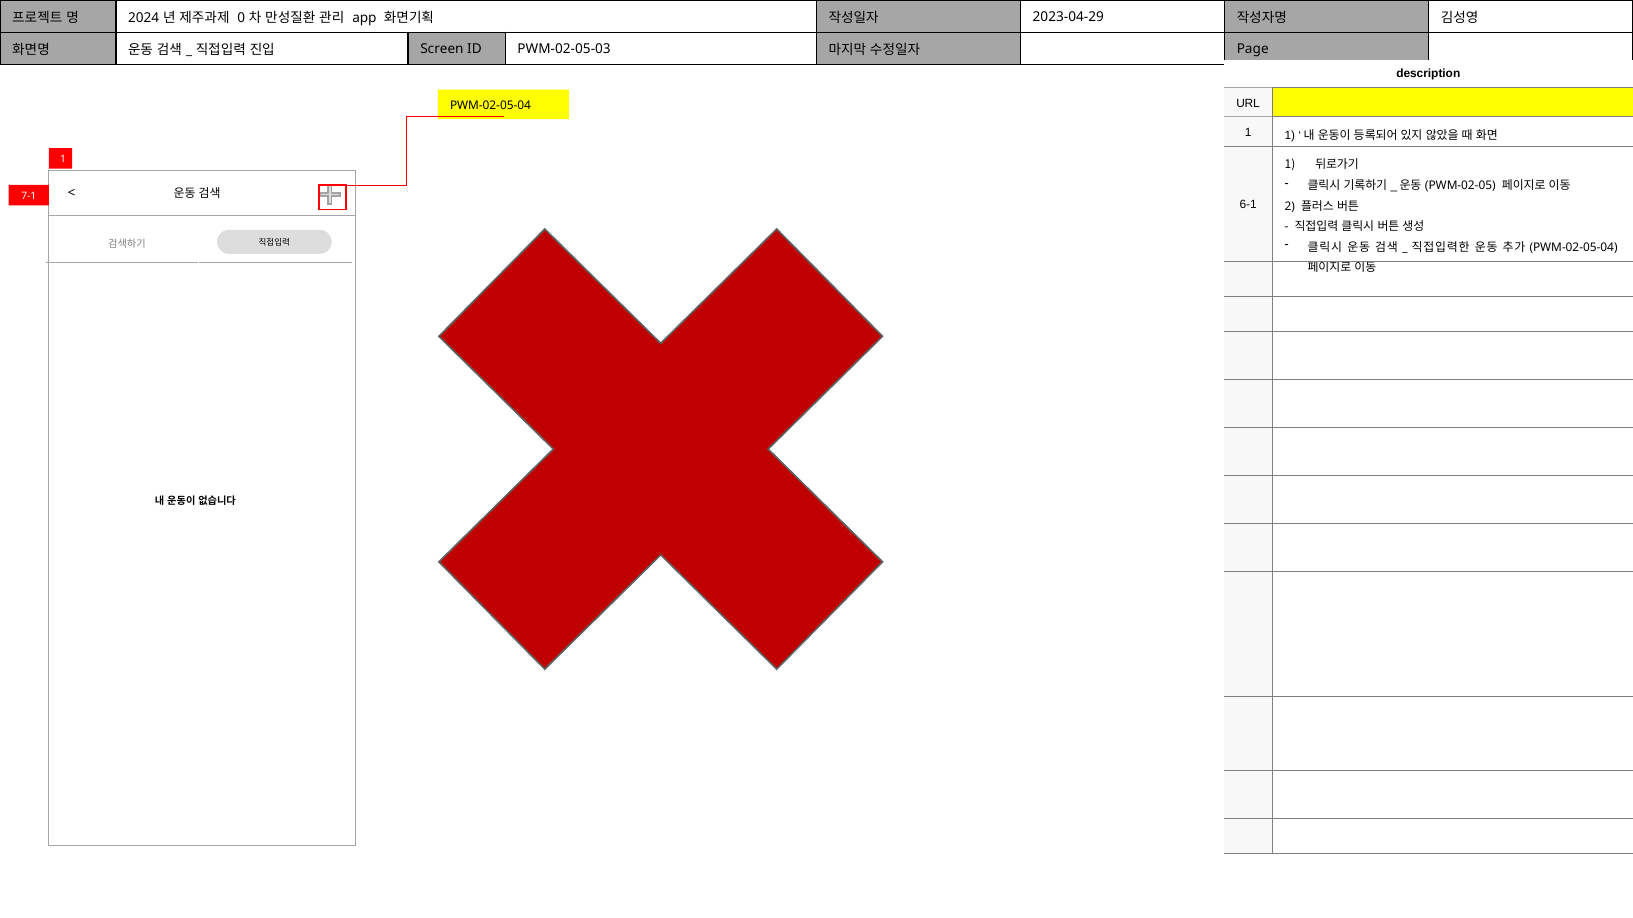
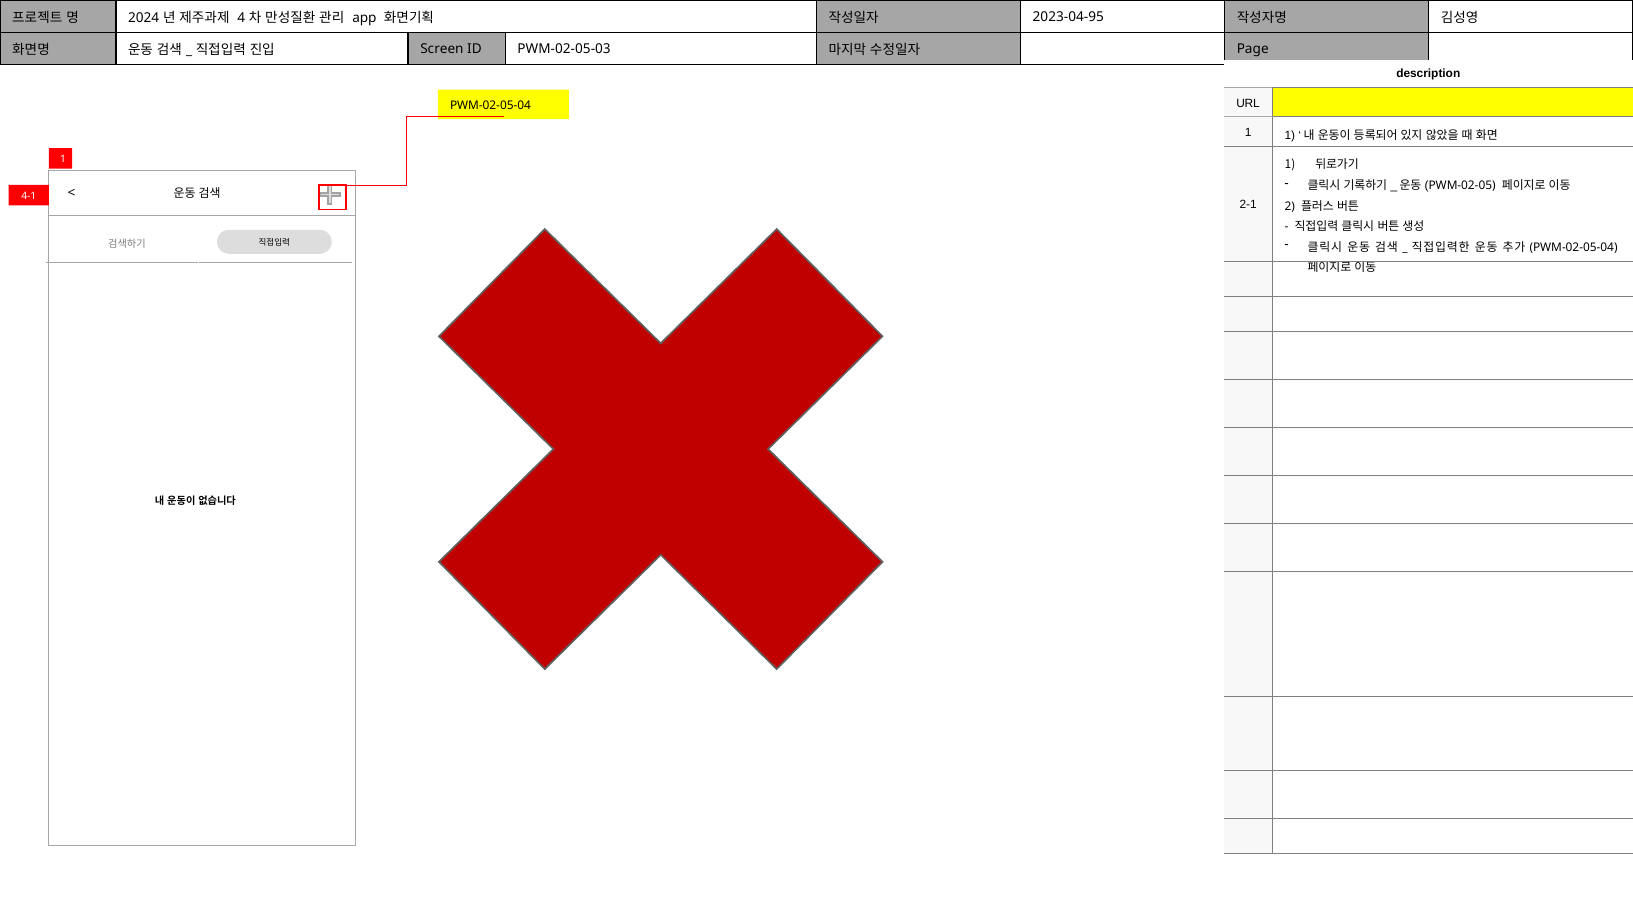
0: 0 -> 4
2023-04-29: 2023-04-29 -> 2023-04-95
7-1: 7-1 -> 4-1
6-1: 6-1 -> 2-1
